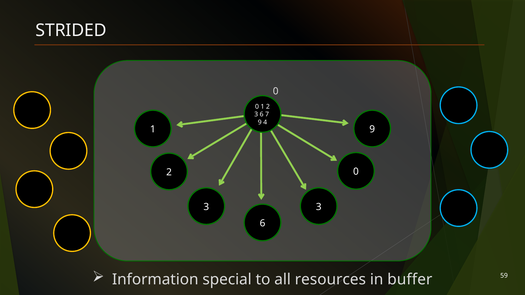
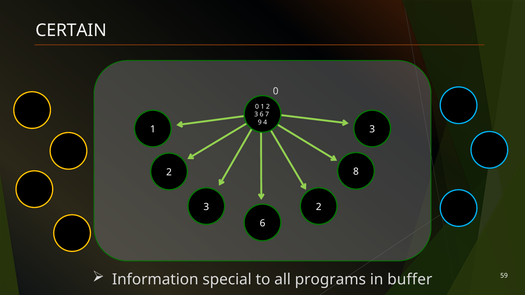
STRIDED: STRIDED -> CERTAIN
1 9: 9 -> 3
2 0: 0 -> 8
3 3: 3 -> 2
resources: resources -> programs
